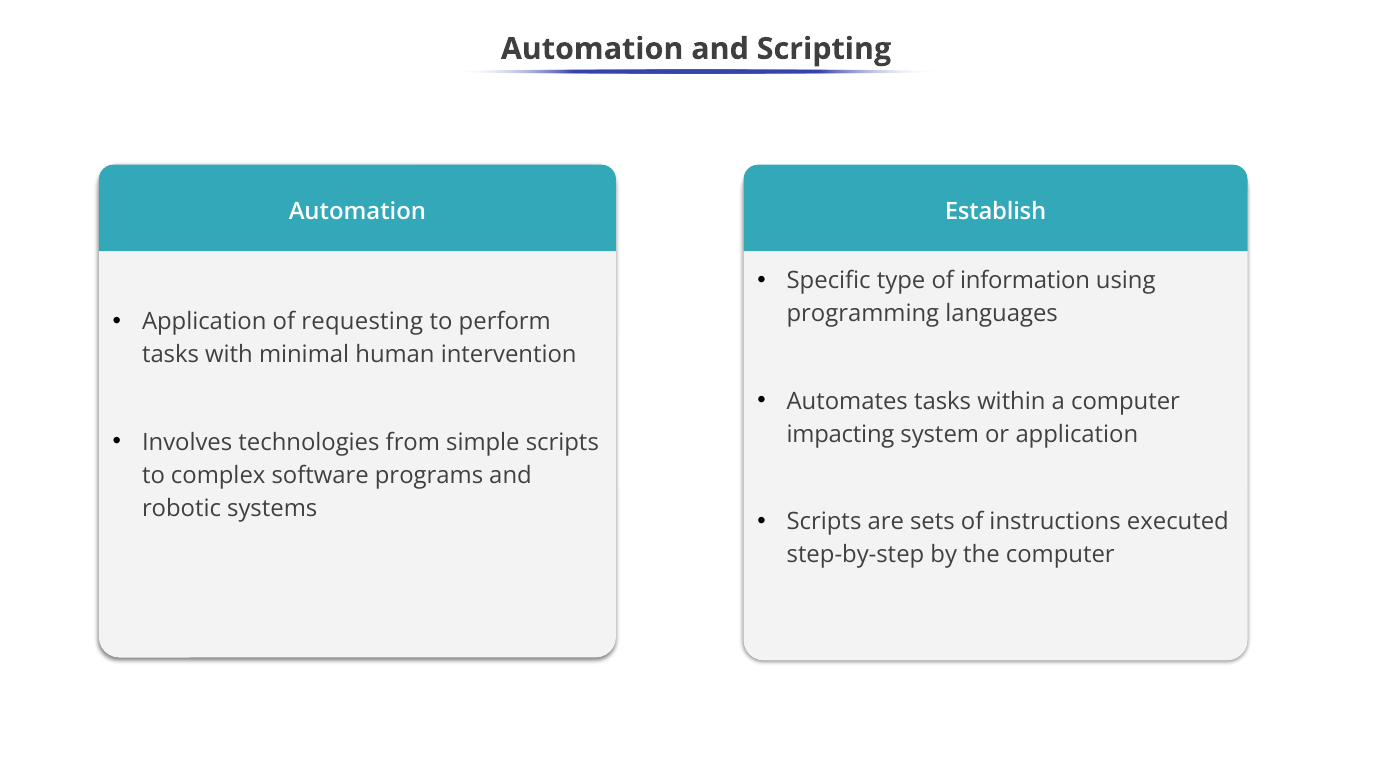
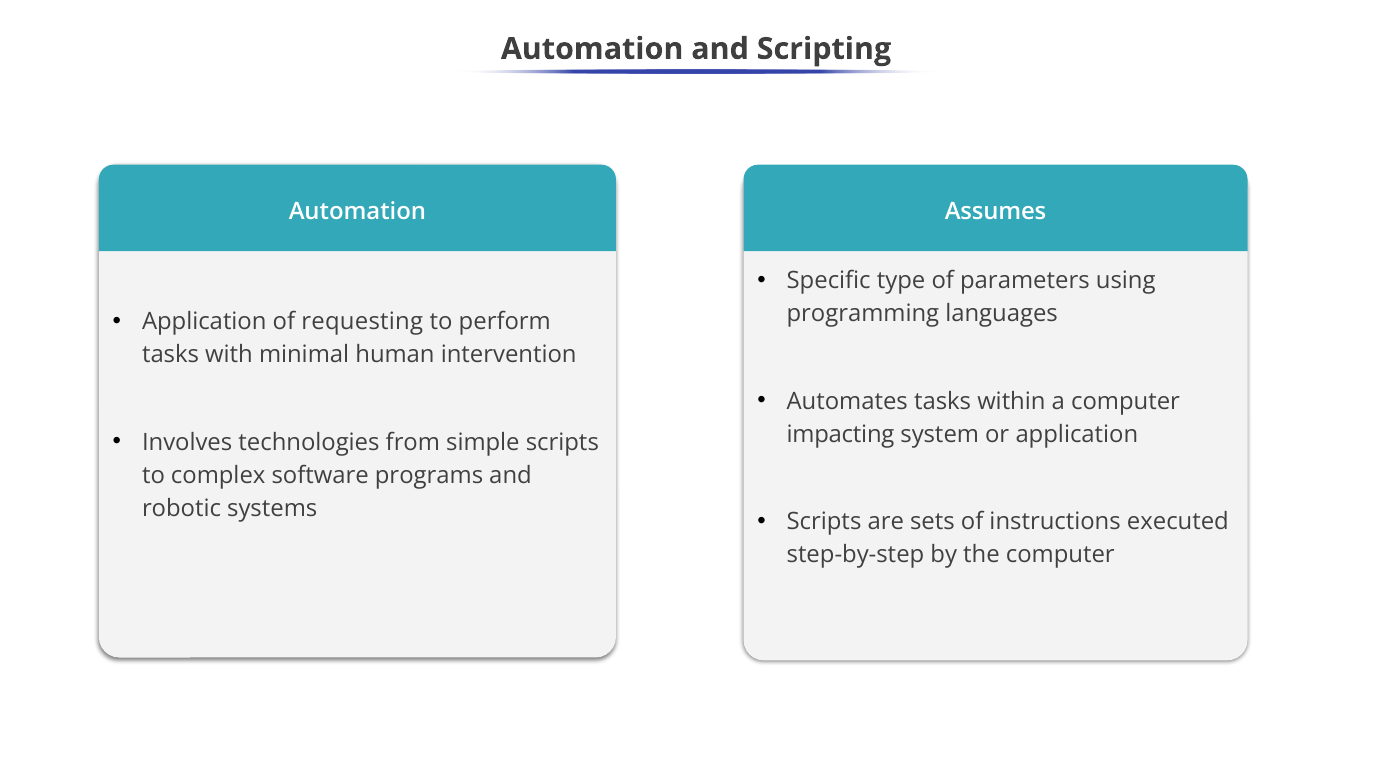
Establish: Establish -> Assumes
information: information -> parameters
